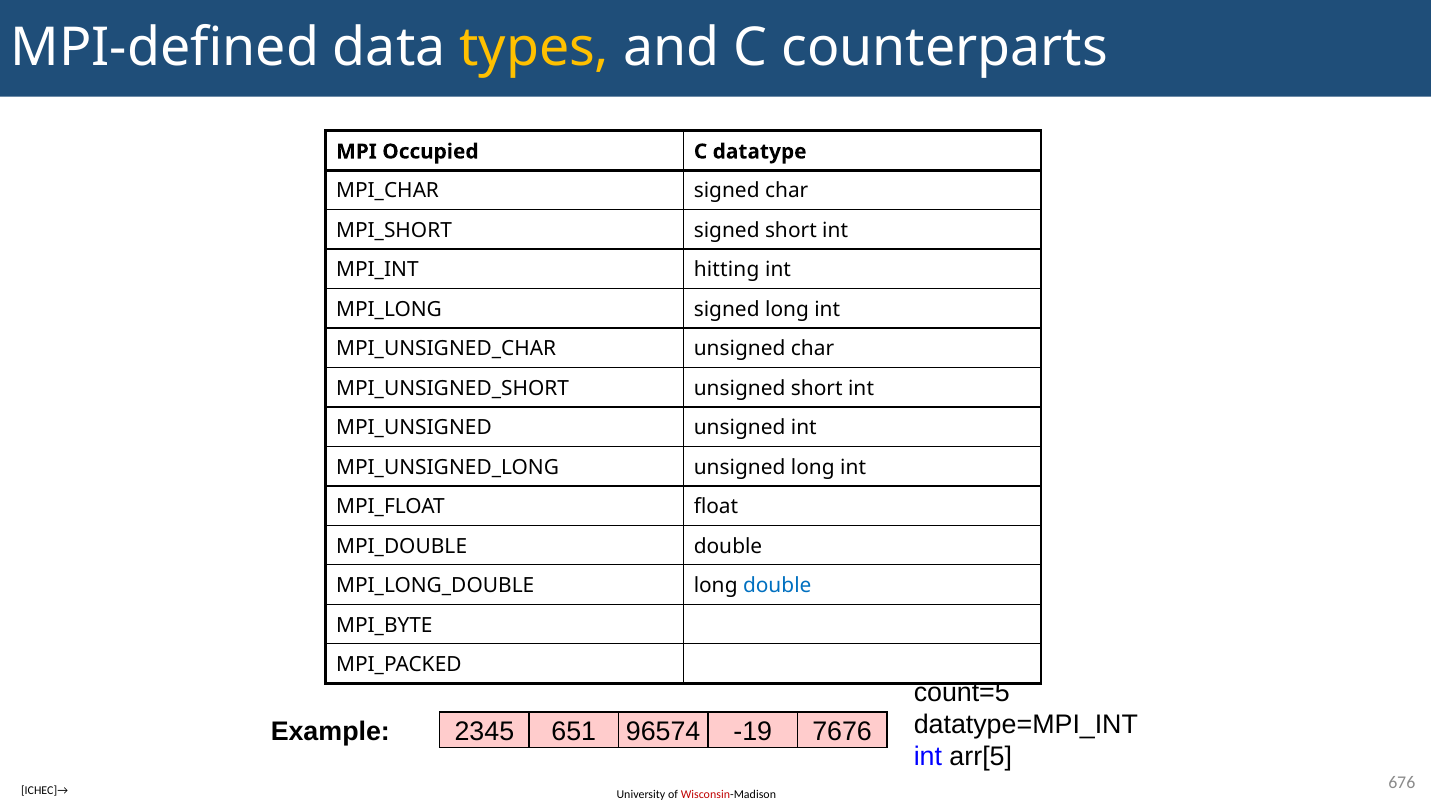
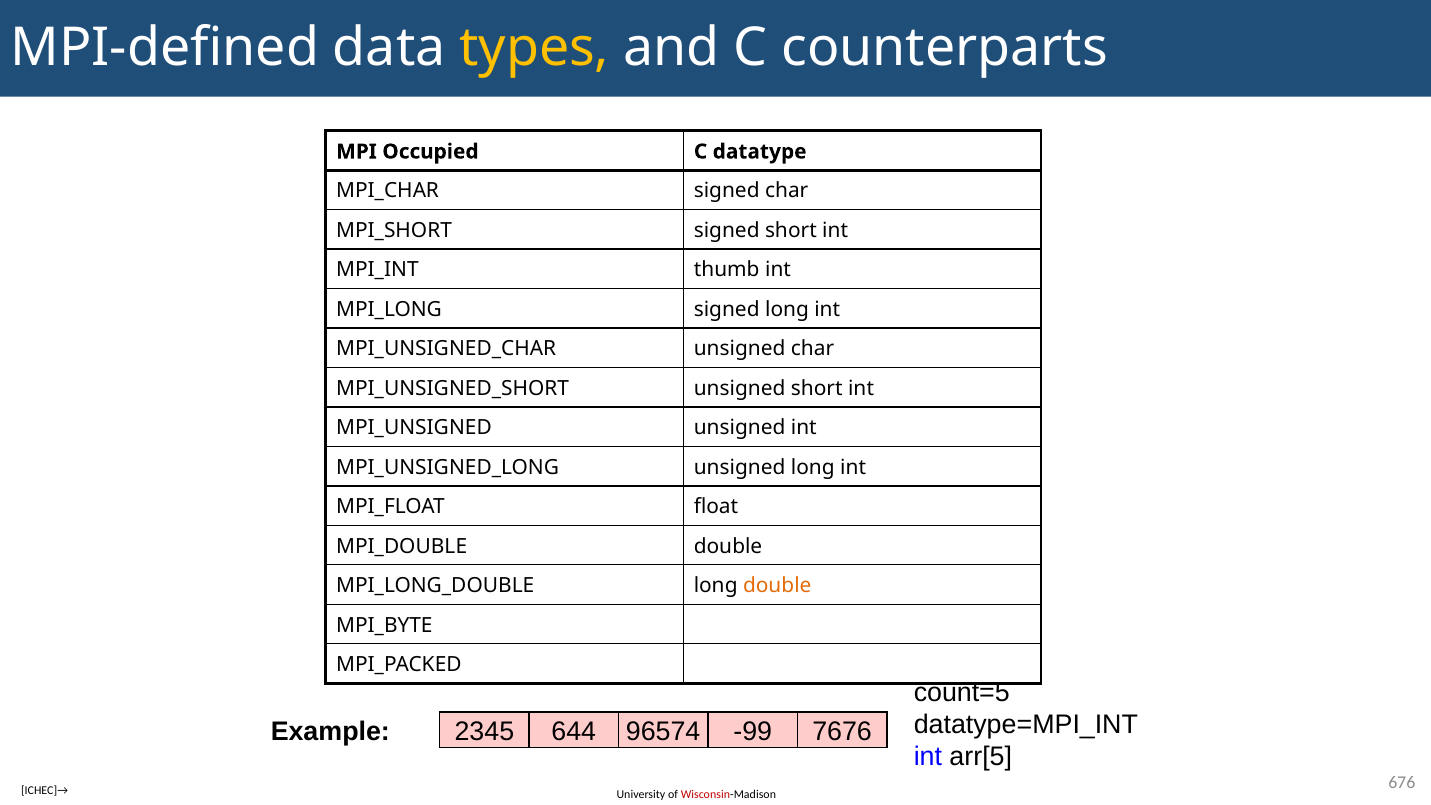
hitting: hitting -> thumb
double at (777, 586) colour: blue -> orange
651: 651 -> 644
-19: -19 -> -99
